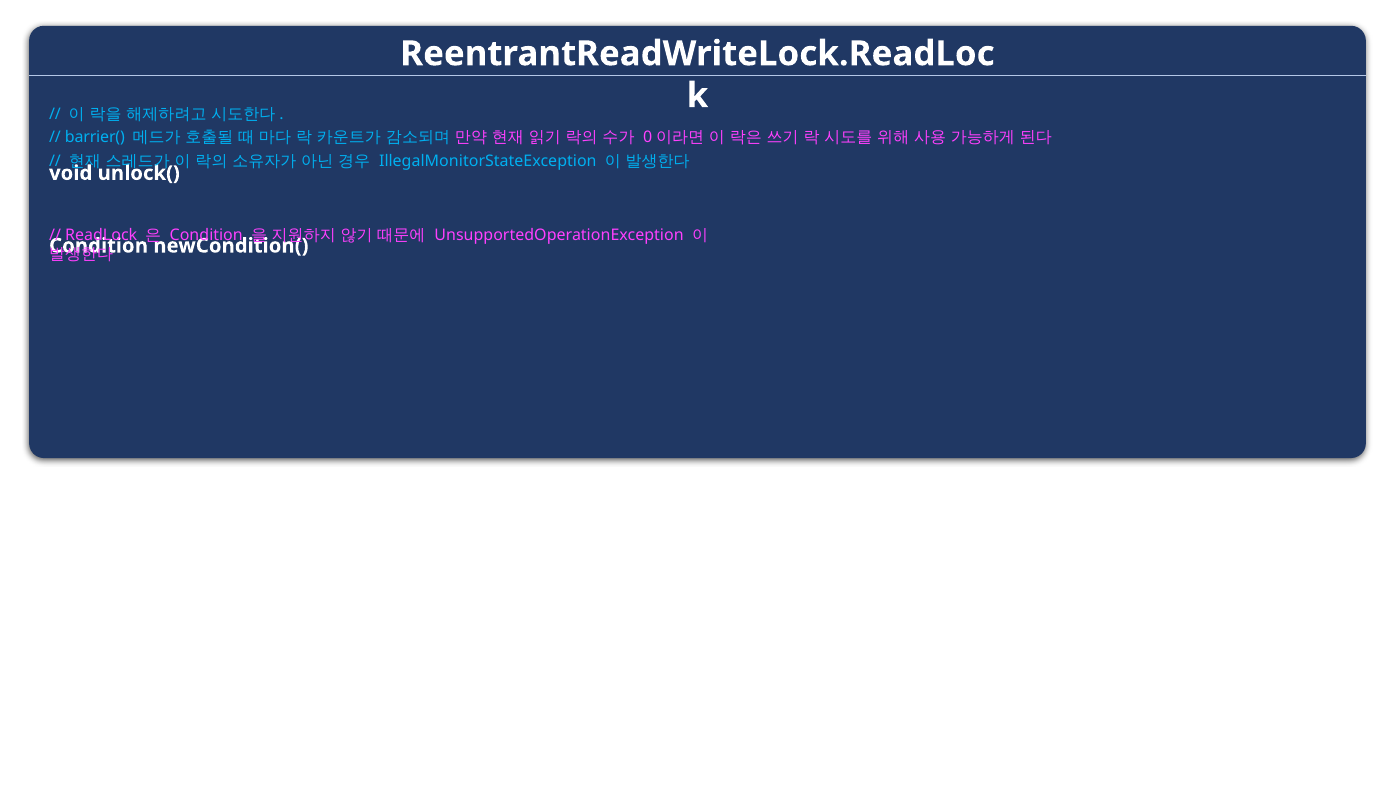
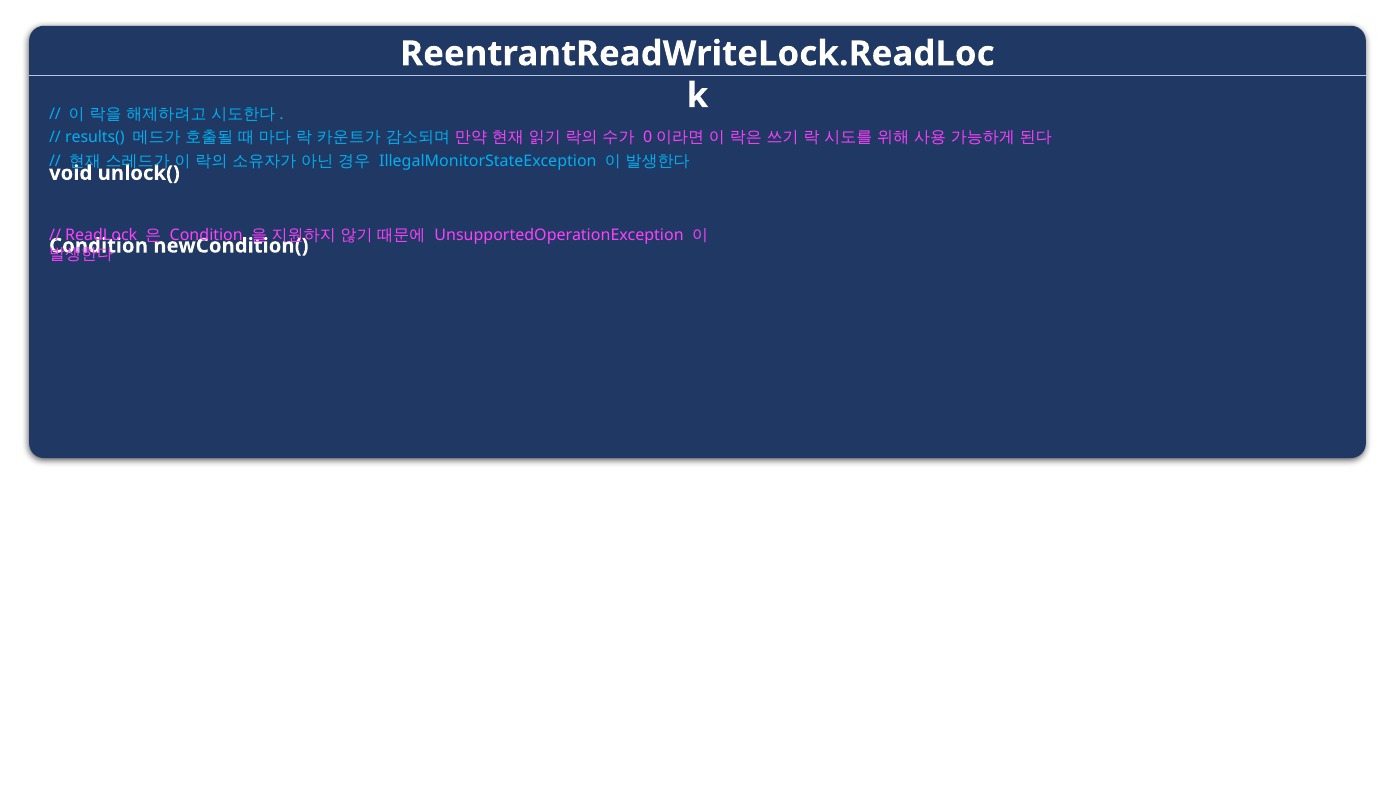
barrier(: barrier( -> results(
